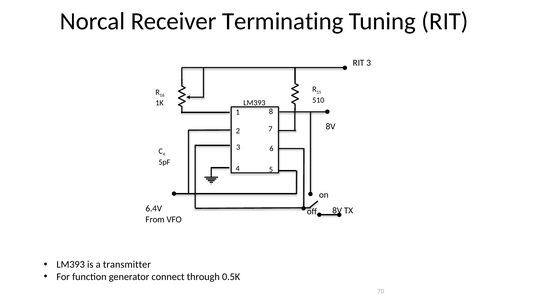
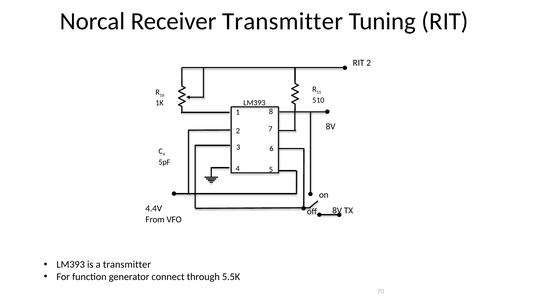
Receiver Terminating: Terminating -> Transmitter
RIT 3: 3 -> 2
6.4V: 6.4V -> 4.4V
0.5K: 0.5K -> 5.5K
